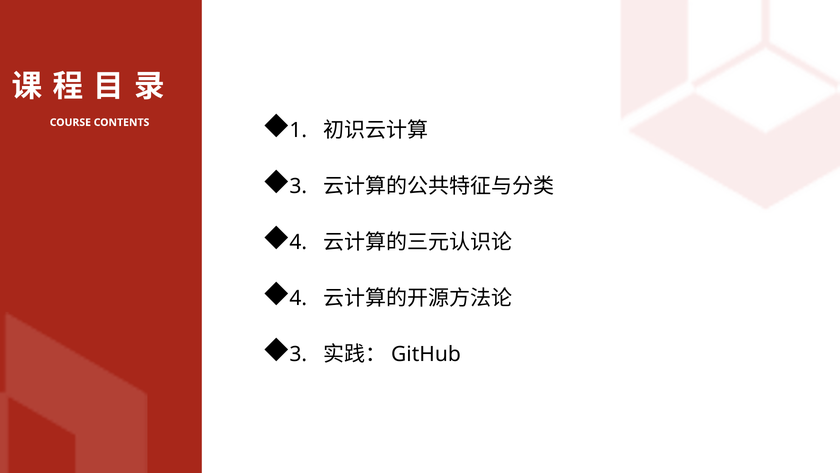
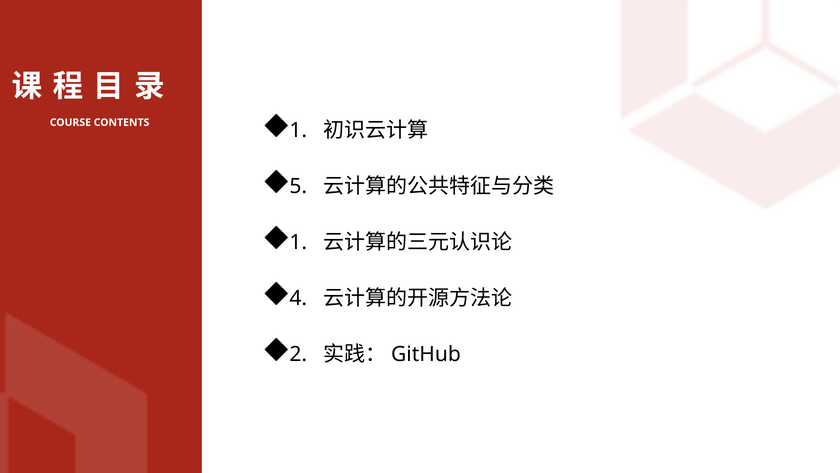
3 at (298, 186): 3 -> 5
4 at (298, 242): 4 -> 1
3 at (298, 354): 3 -> 2
